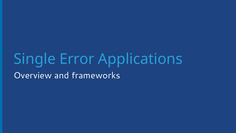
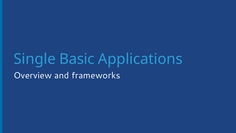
Error: Error -> Basic
